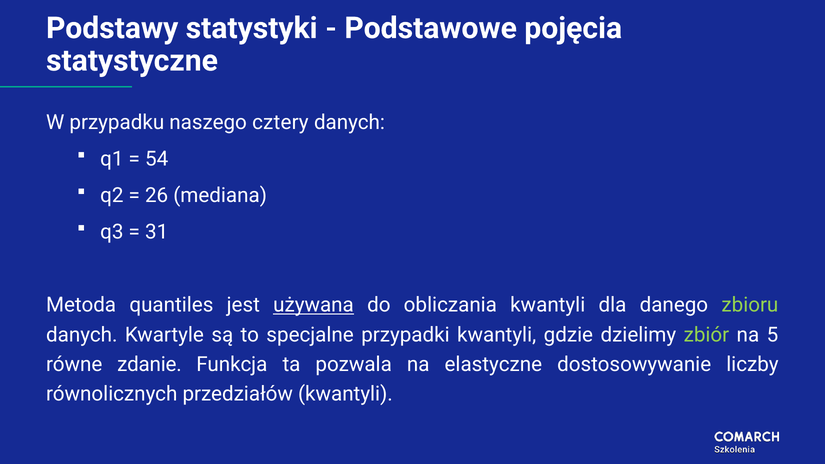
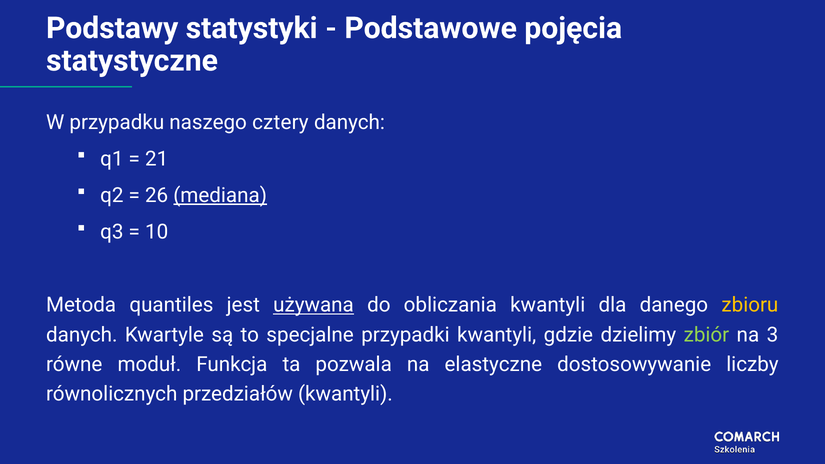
54: 54 -> 21
mediana underline: none -> present
31: 31 -> 10
zbioru colour: light green -> yellow
5: 5 -> 3
zdanie: zdanie -> moduł
